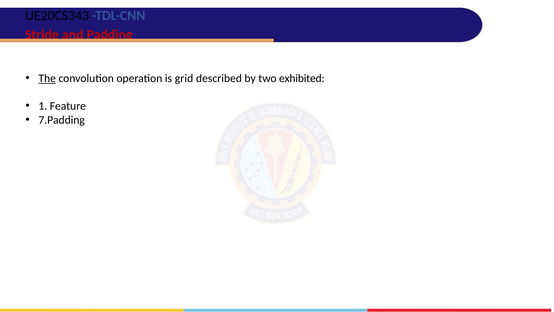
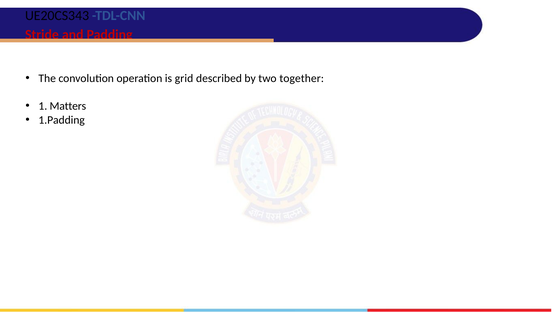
The underline: present -> none
exhibited: exhibited -> together
Feature: Feature -> Matters
7.Padding: 7.Padding -> 1.Padding
